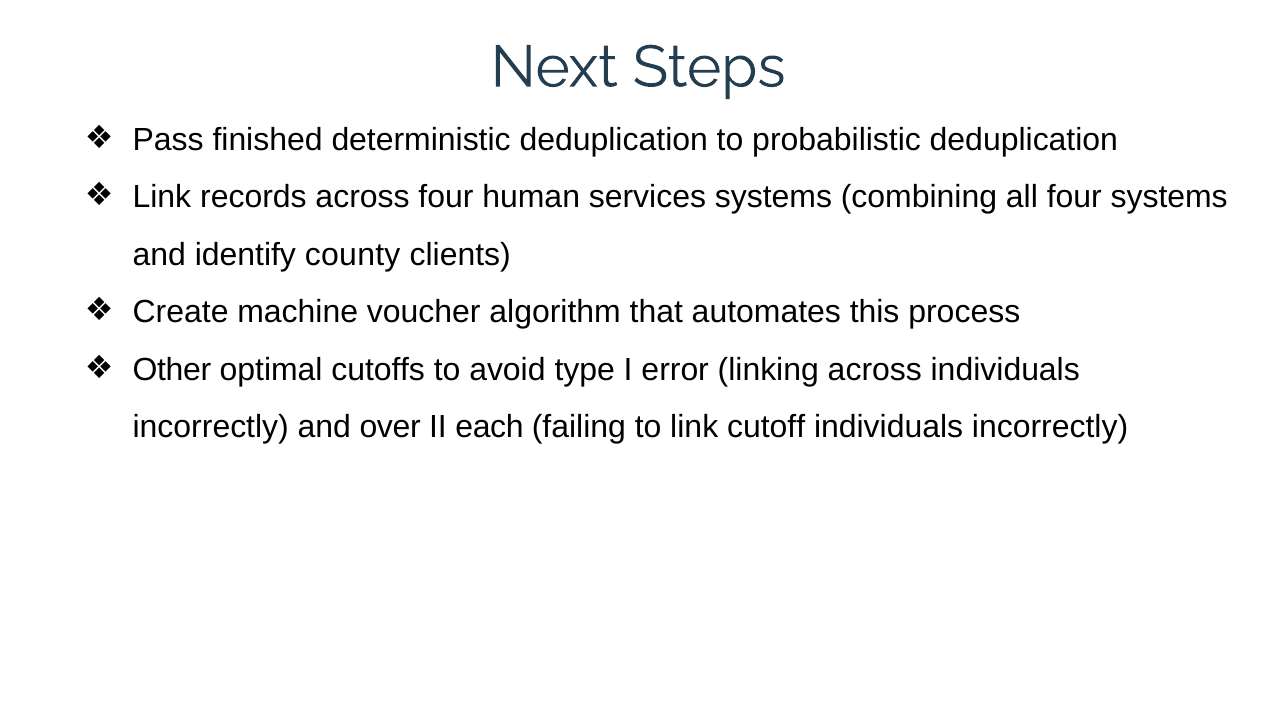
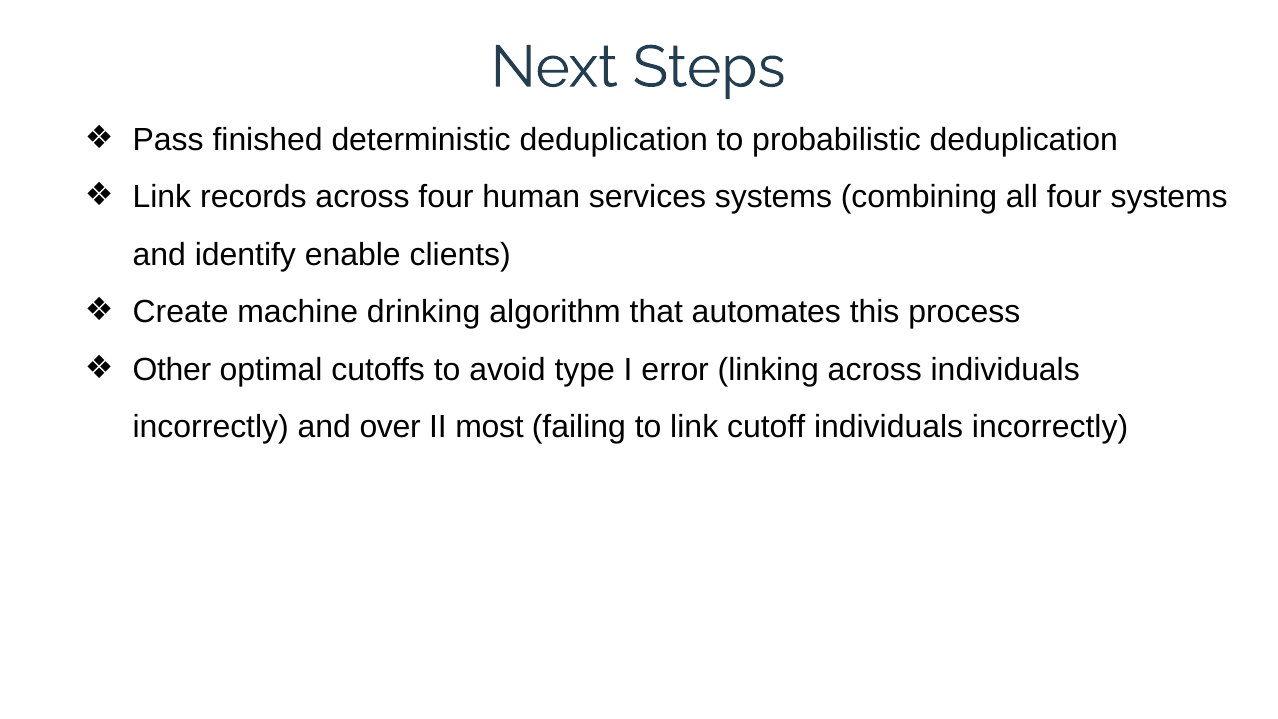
county: county -> enable
voucher: voucher -> drinking
each: each -> most
